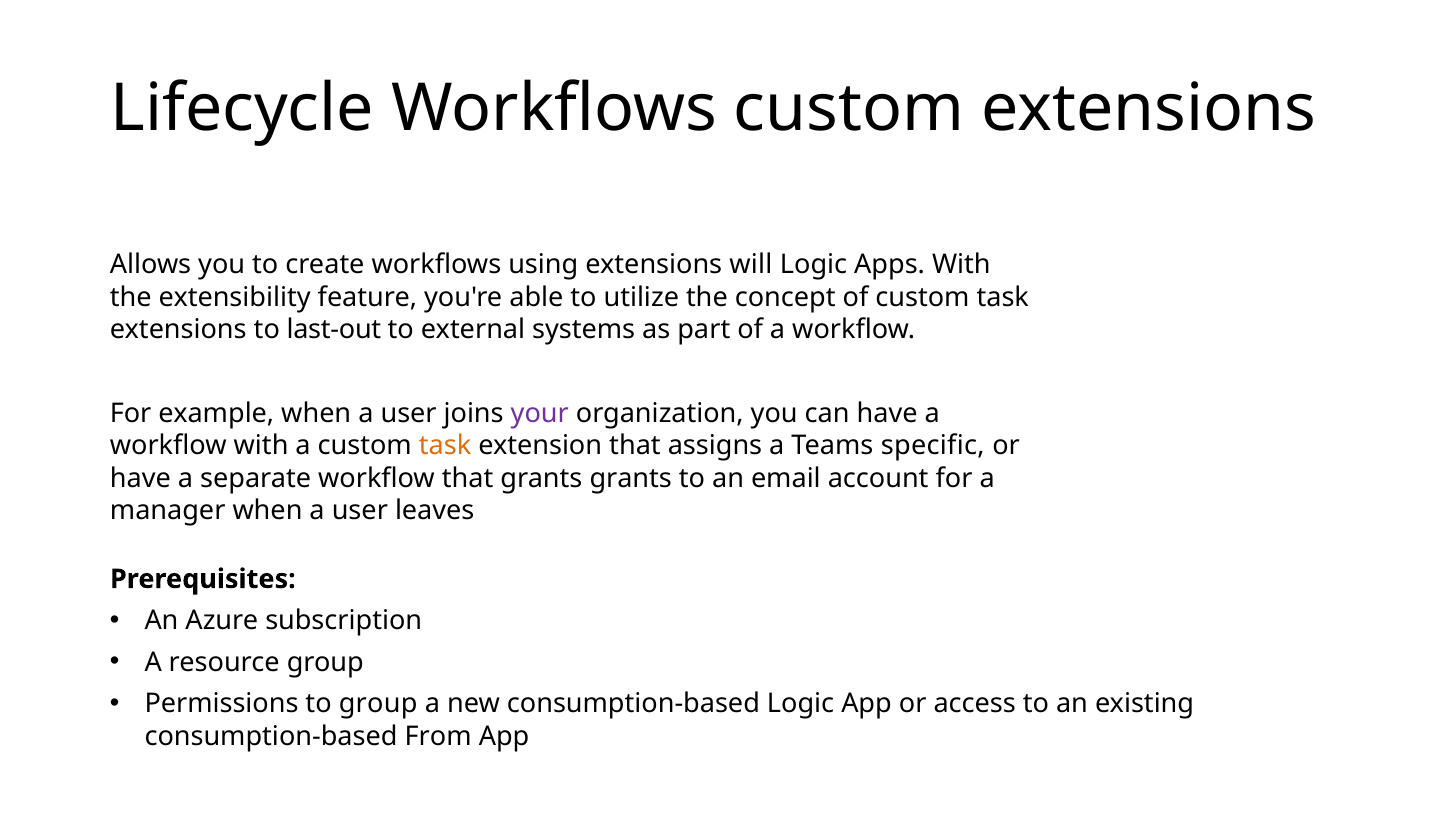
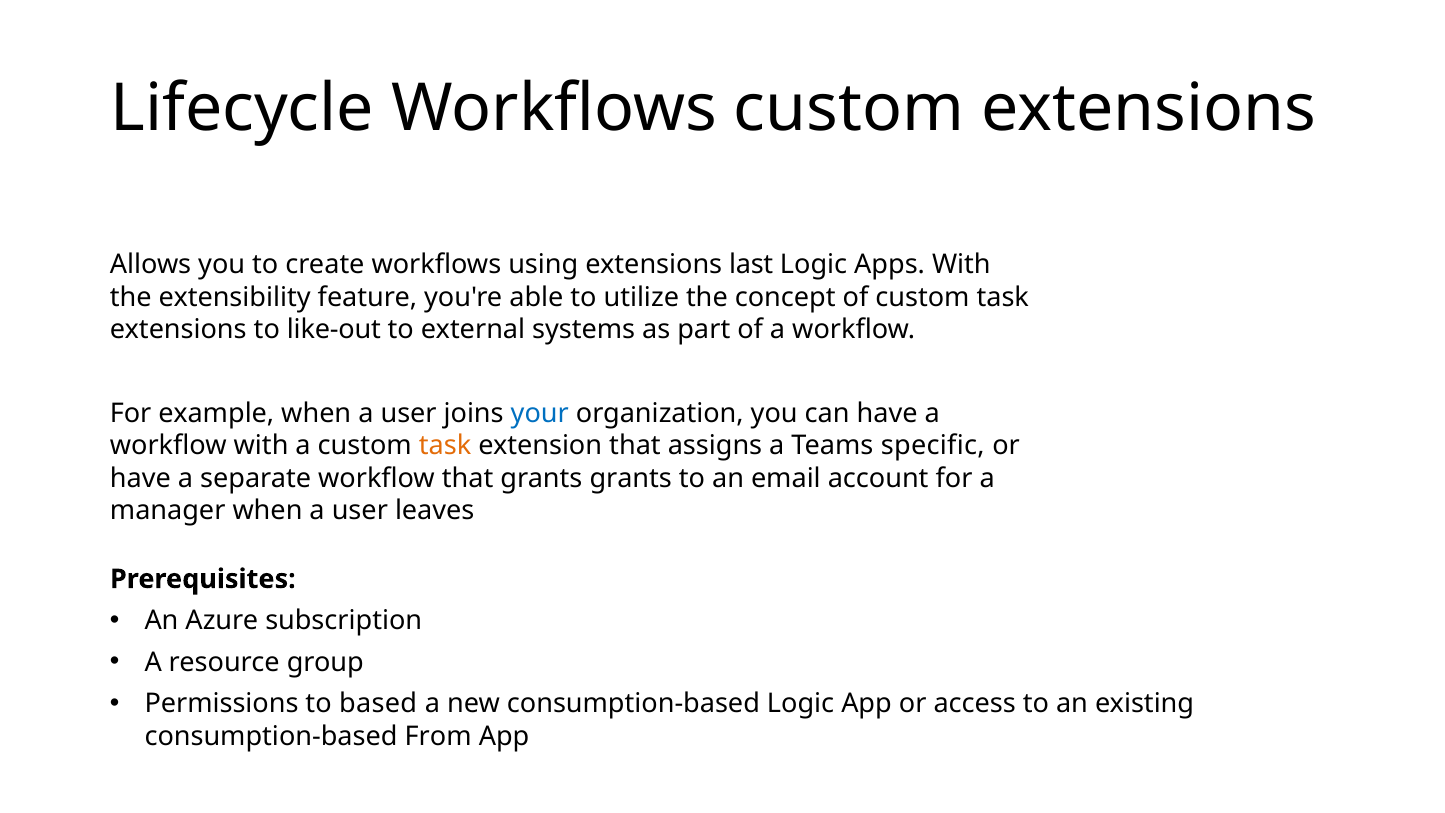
will: will -> last
last-out: last-out -> like-out
your colour: purple -> blue
to group: group -> based
